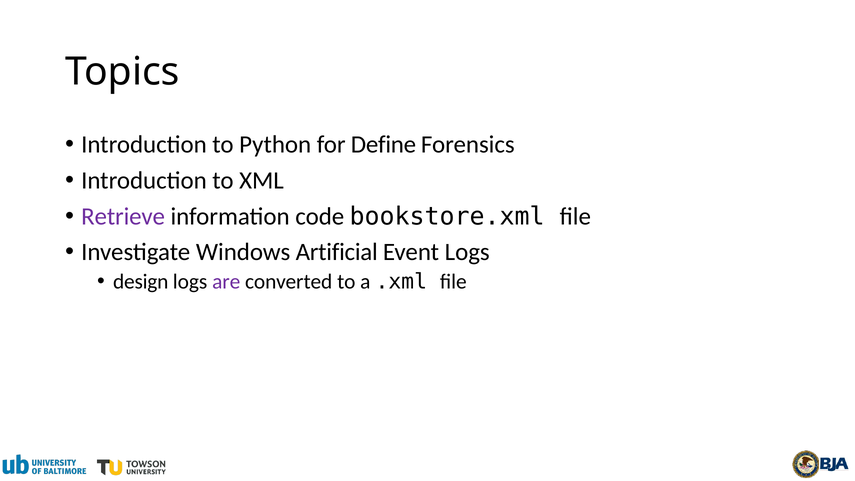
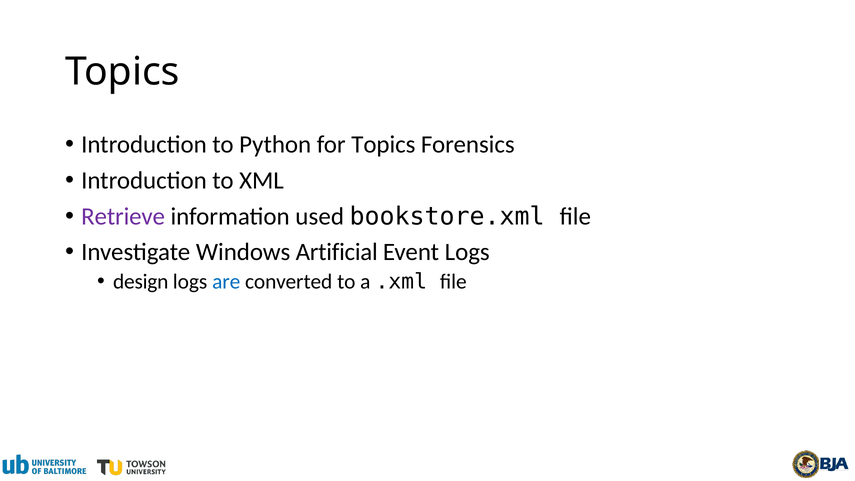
for Define: Define -> Topics
code: code -> used
are colour: purple -> blue
